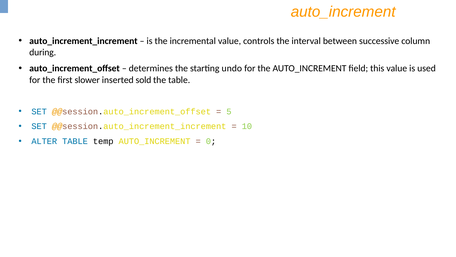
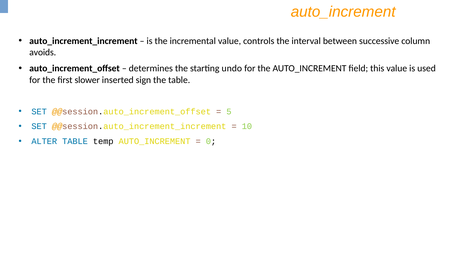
during: during -> avoids
sold: sold -> sign
